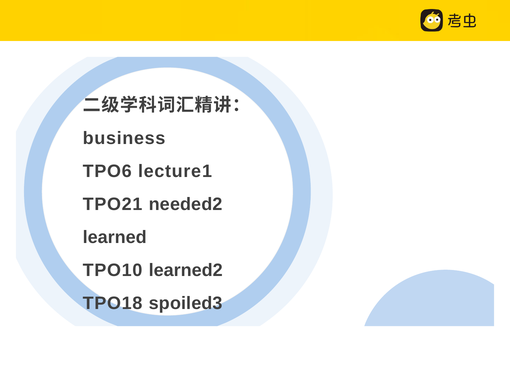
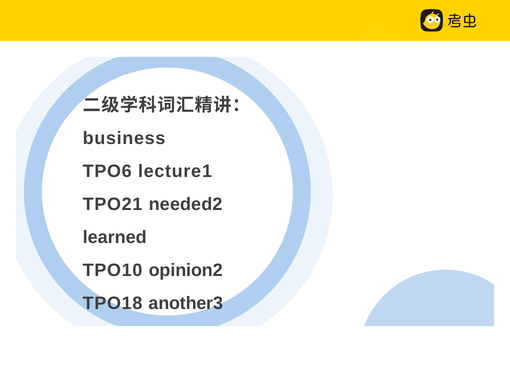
learned2: learned2 -> opinion2
spoiled3: spoiled3 -> another3
